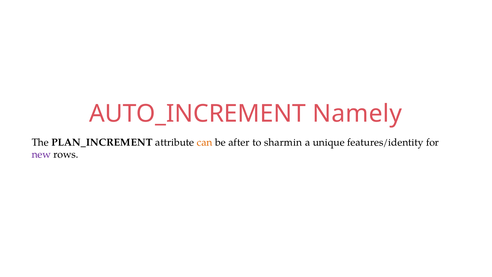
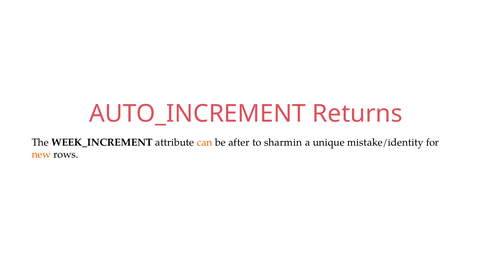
Namely: Namely -> Returns
PLAN_INCREMENT: PLAN_INCREMENT -> WEEK_INCREMENT
features/identity: features/identity -> mistake/identity
new colour: purple -> orange
